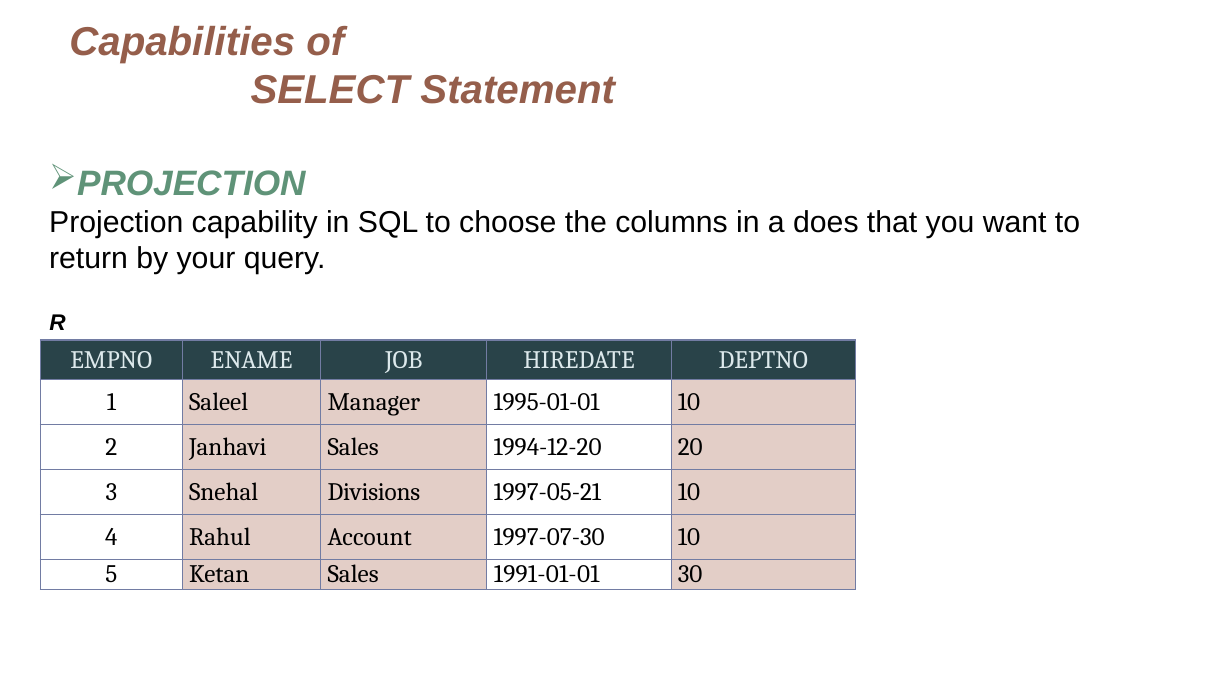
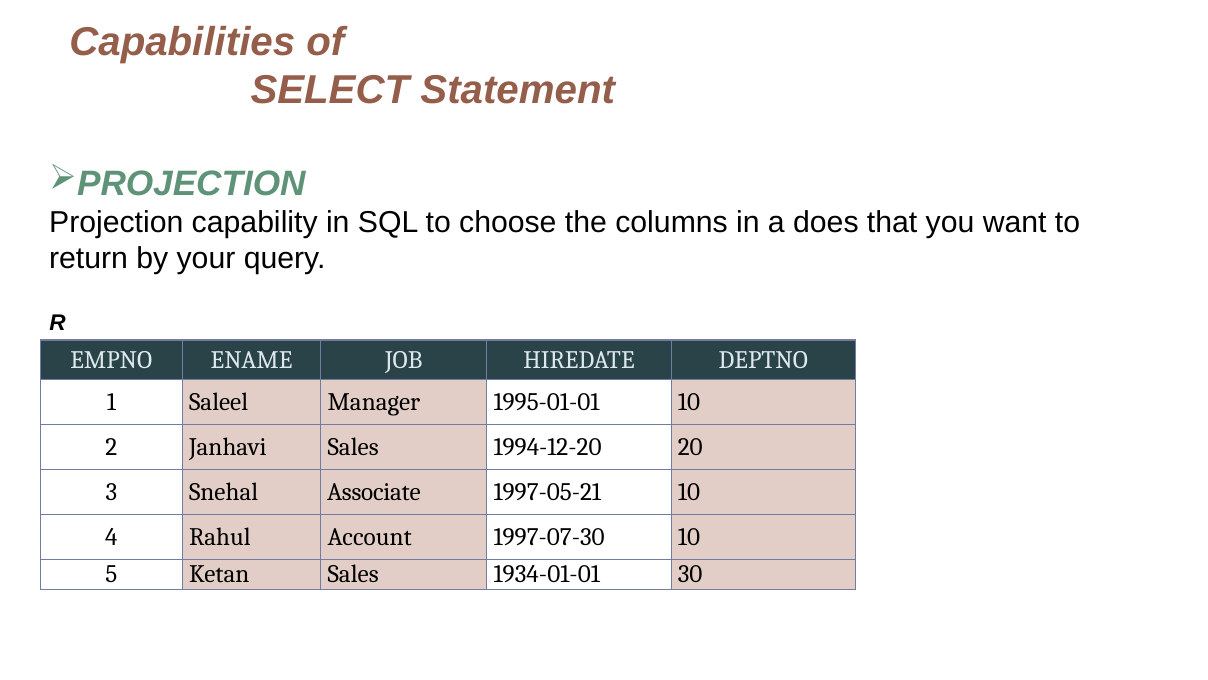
Divisions: Divisions -> Associate
1991-01-01: 1991-01-01 -> 1934-01-01
